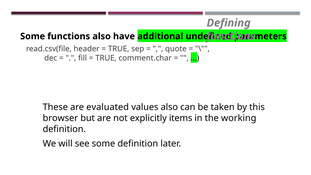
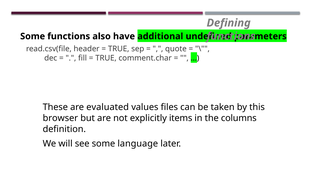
values also: also -> files
working: working -> columns
some definition: definition -> language
